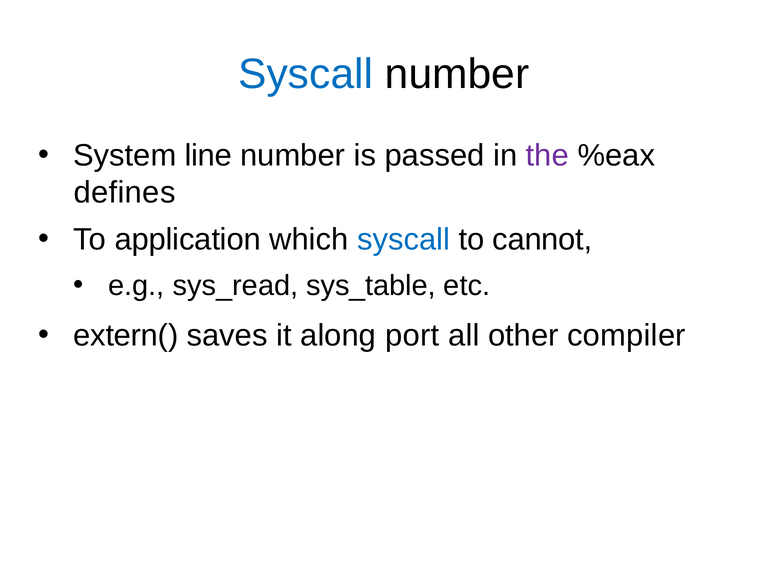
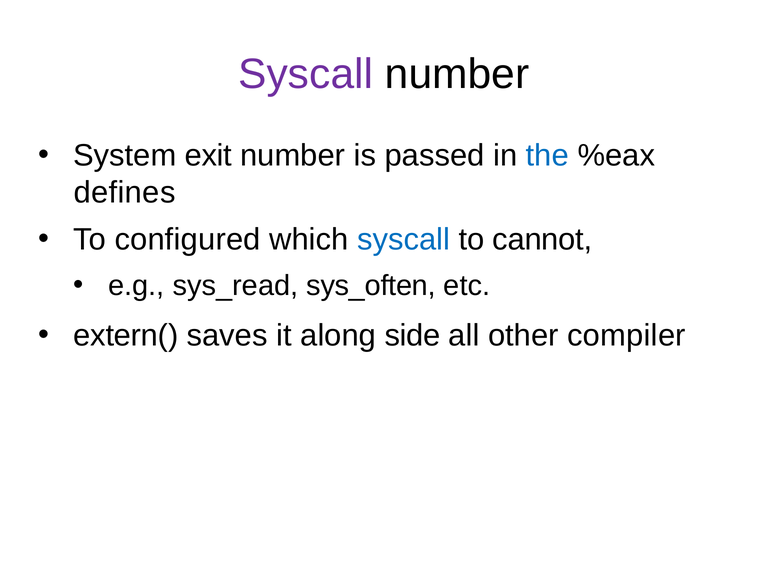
Syscall at (306, 74) colour: blue -> purple
line: line -> exit
the colour: purple -> blue
application: application -> configured
sys_table: sys_table -> sys_often
port: port -> side
